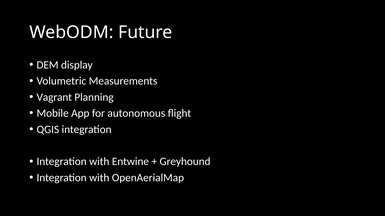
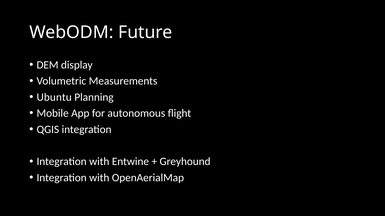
Vagrant: Vagrant -> Ubuntu
